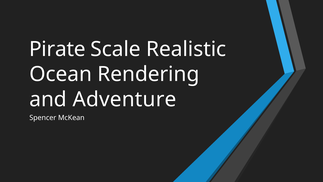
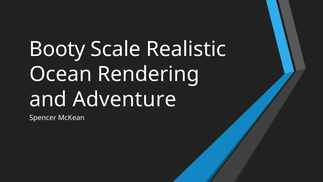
Pirate: Pirate -> Booty
